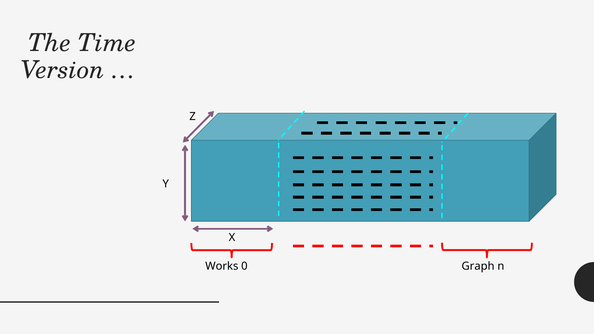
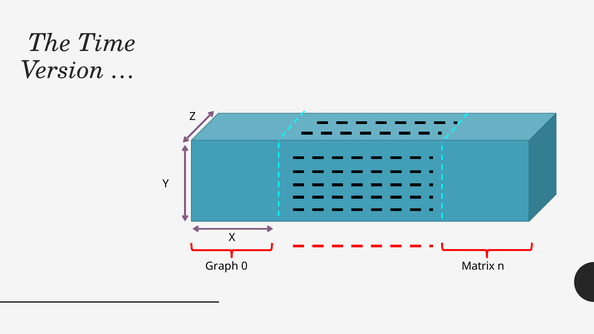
Works: Works -> Graph
Graph: Graph -> Matrix
